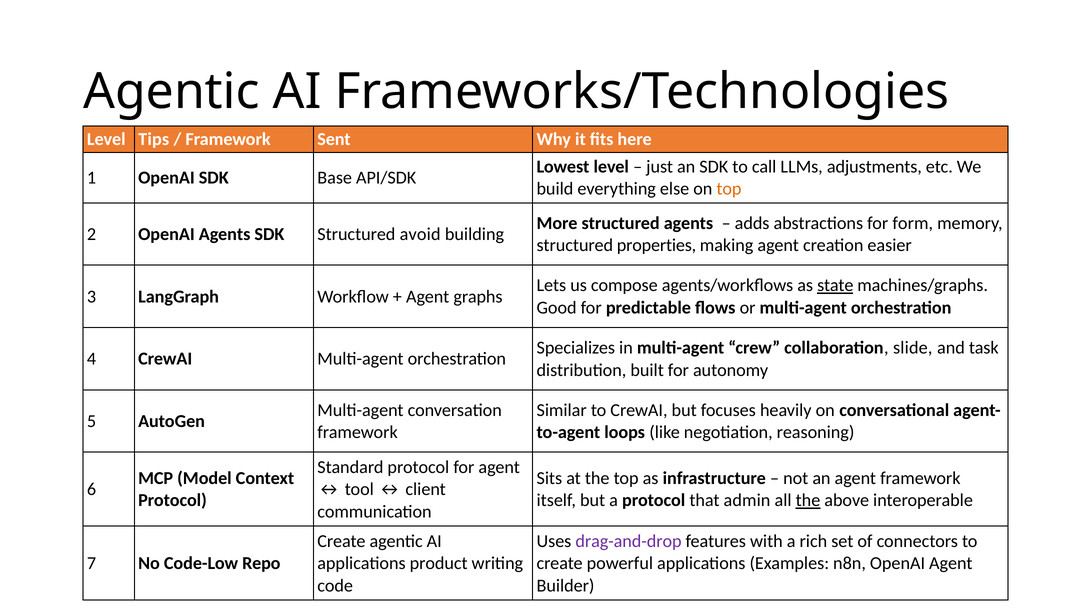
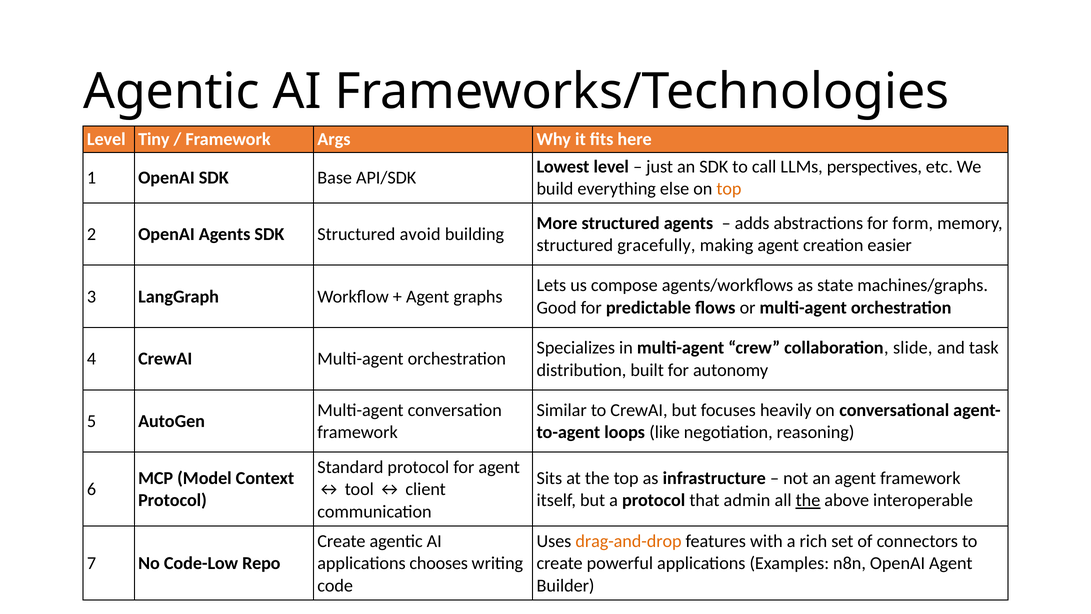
Tips: Tips -> Tiny
Sent: Sent -> Args
adjustments: adjustments -> perspectives
properties: properties -> gracefully
state underline: present -> none
drag-and-drop colour: purple -> orange
product: product -> chooses
